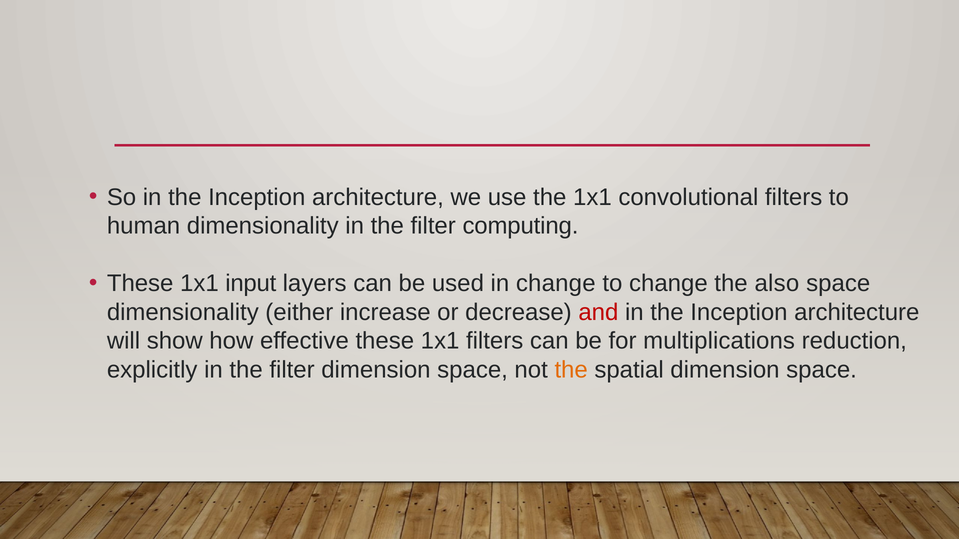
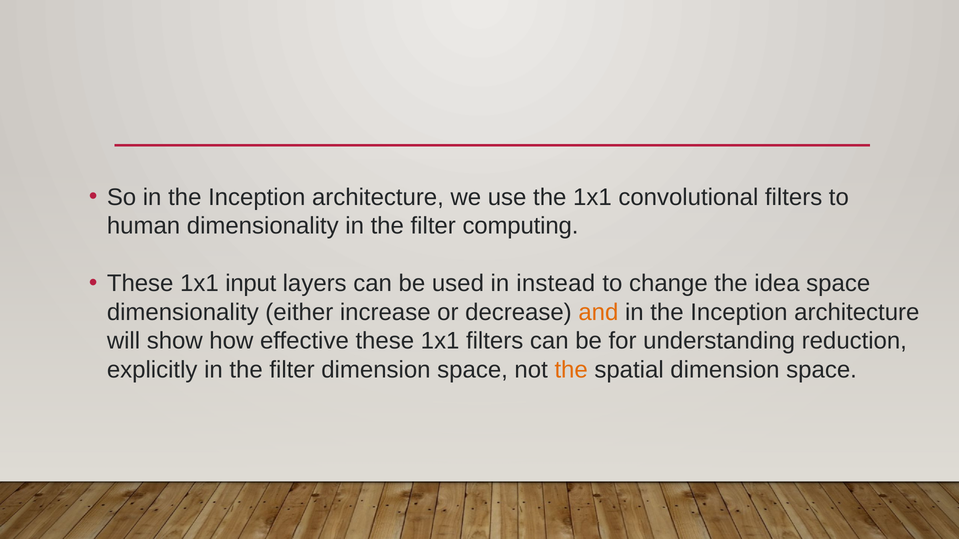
in change: change -> instead
also: also -> idea
and colour: red -> orange
multiplications: multiplications -> understanding
